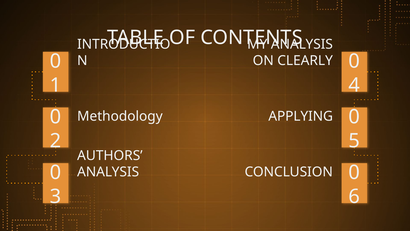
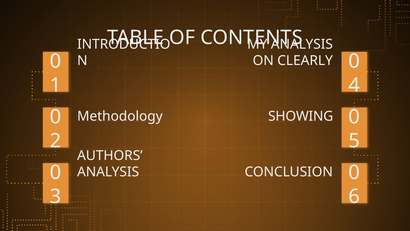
APPLYING: APPLYING -> SHOWING
